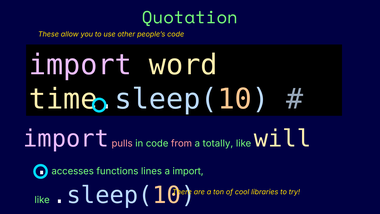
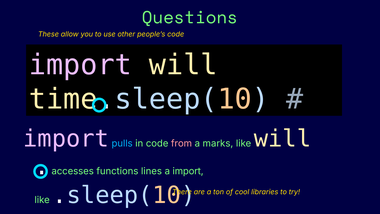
Quotation: Quotation -> Questions
import word: word -> will
pulls colour: pink -> light blue
totally: totally -> marks
